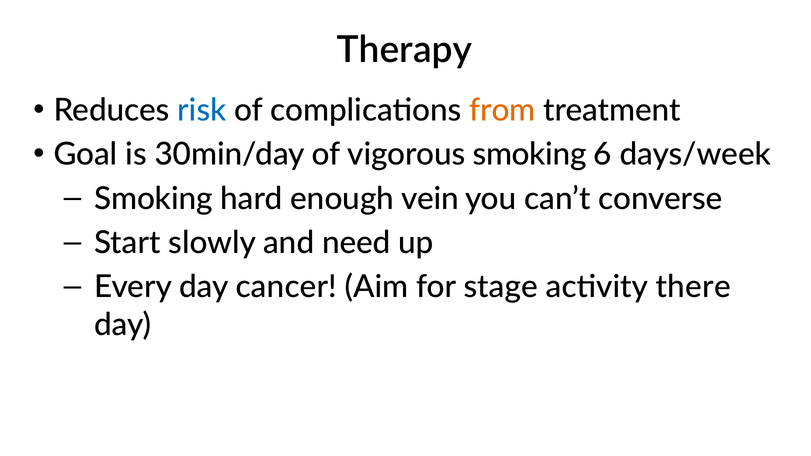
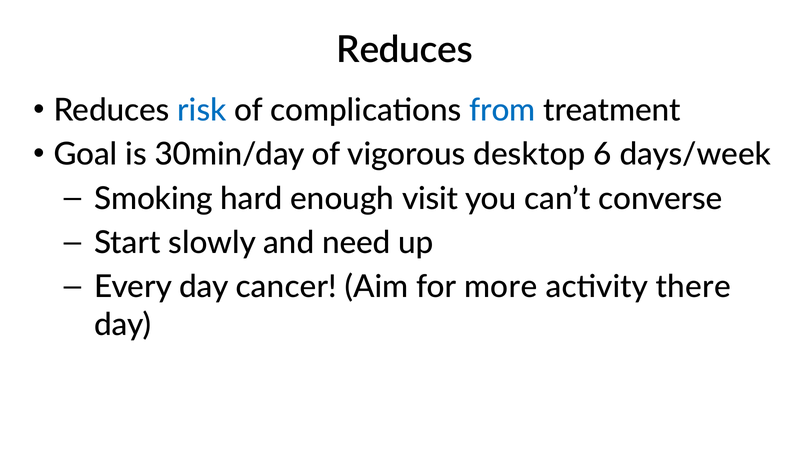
Therapy at (404, 50): Therapy -> Reduces
from colour: orange -> blue
vigorous smoking: smoking -> desktop
vein: vein -> visit
stage: stage -> more
